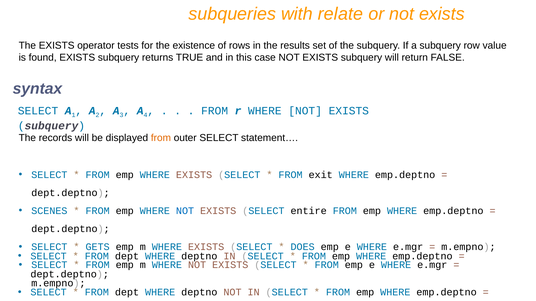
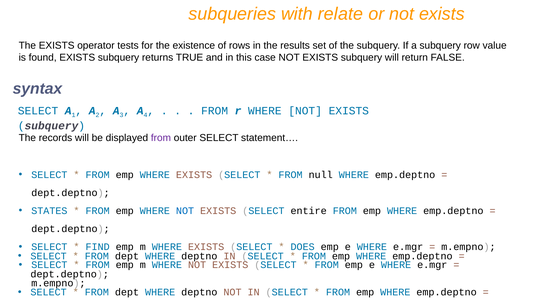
from at (161, 138) colour: orange -> purple
exit: exit -> null
SCENES: SCENES -> STATES
GETS: GETS -> FIND
